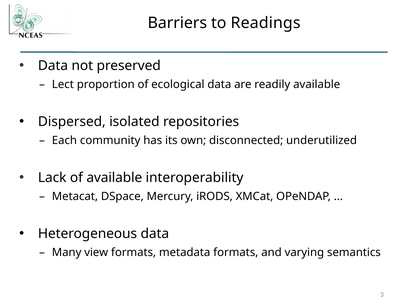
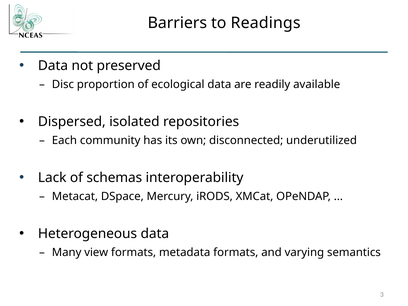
Lect: Lect -> Disc
of available: available -> schemas
